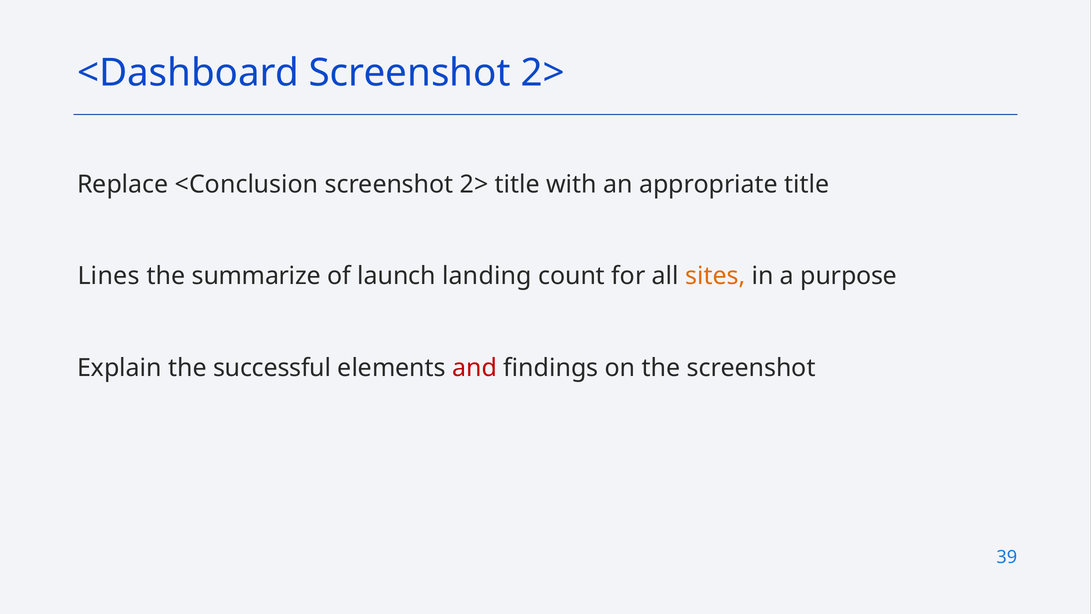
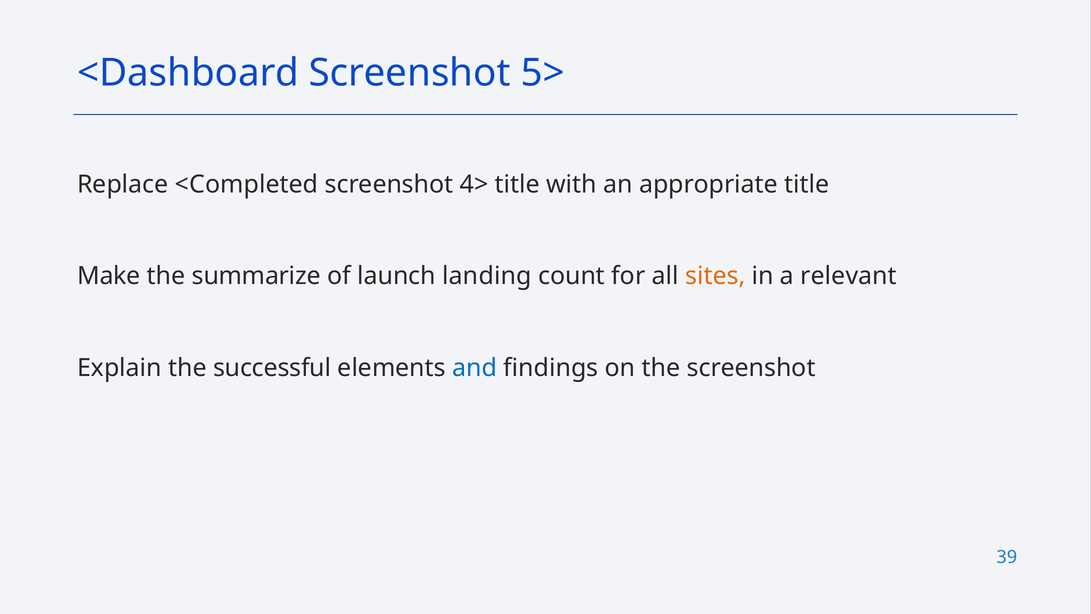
<Dashboard Screenshot 2>: 2> -> 5>
<Conclusion: <Conclusion -> <Completed
2> at (474, 184): 2> -> 4>
Lines: Lines -> Make
purpose: purpose -> relevant
and colour: red -> blue
